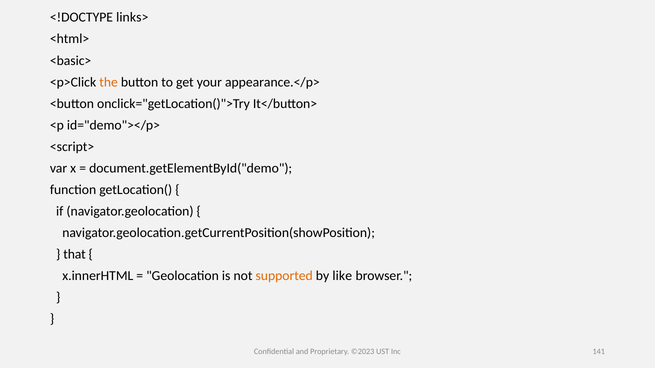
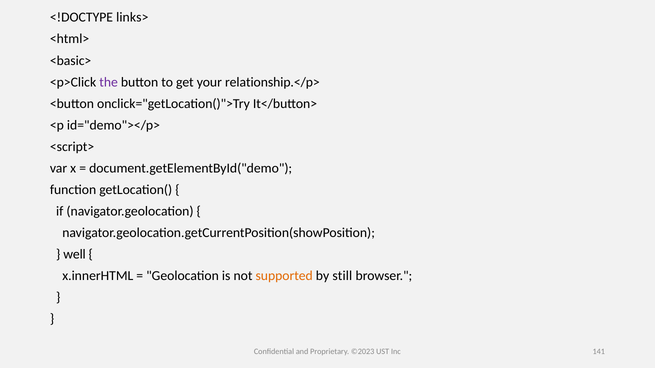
the colour: orange -> purple
appearance.</p>: appearance.</p> -> relationship.</p>
that: that -> well
like: like -> still
